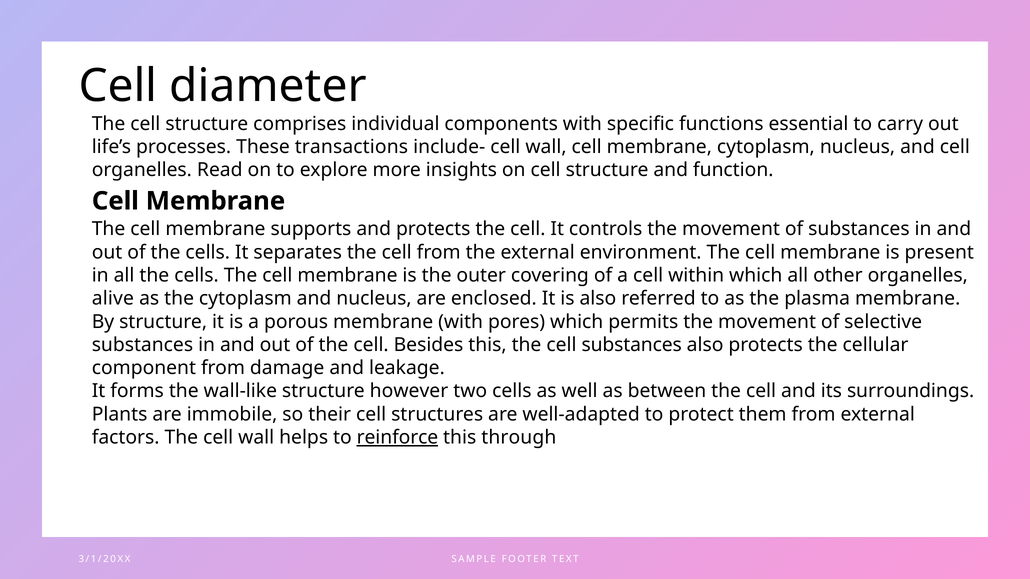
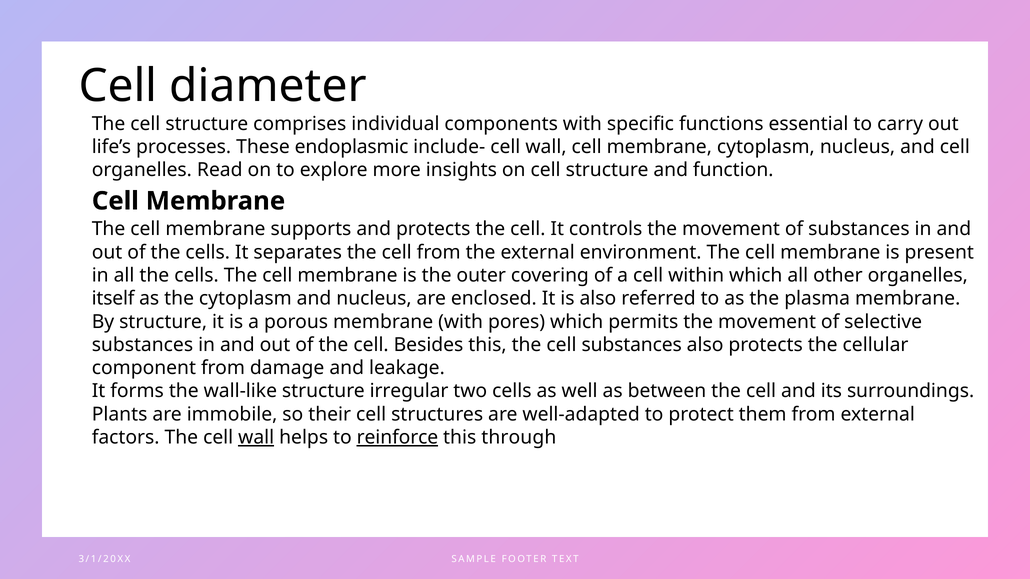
transactions: transactions -> endoplasmic
alive: alive -> itself
however: however -> irregular
wall at (256, 438) underline: none -> present
